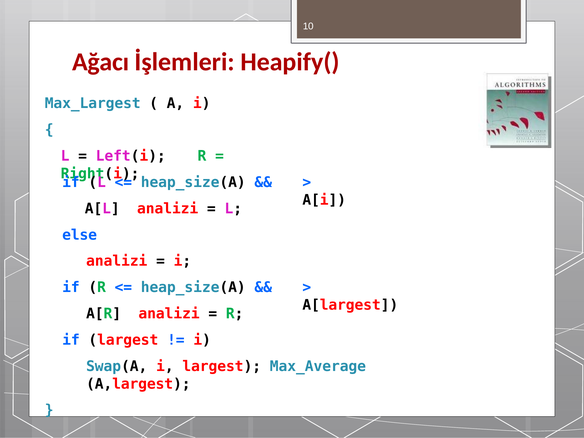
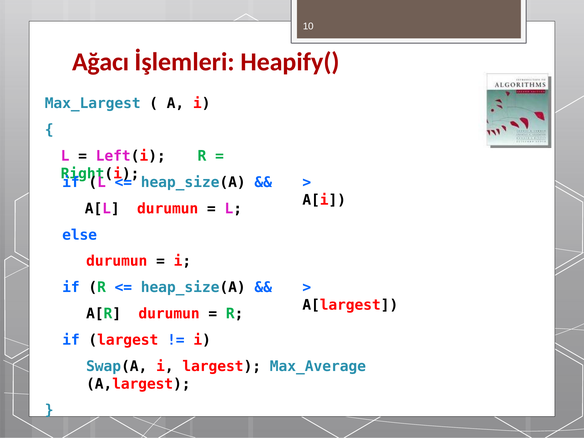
A[L analizi: analizi -> durumun
analizi at (117, 261): analizi -> durumun
A[R analizi: analizi -> durumun
